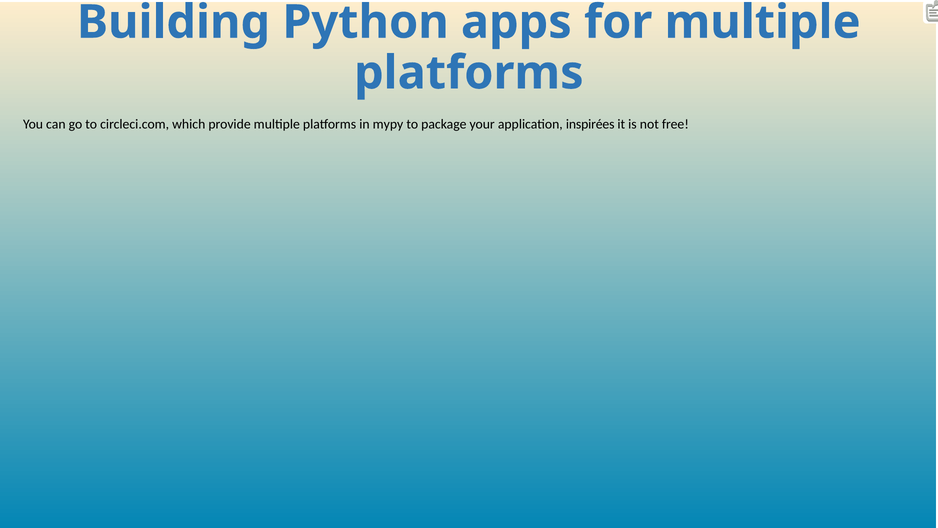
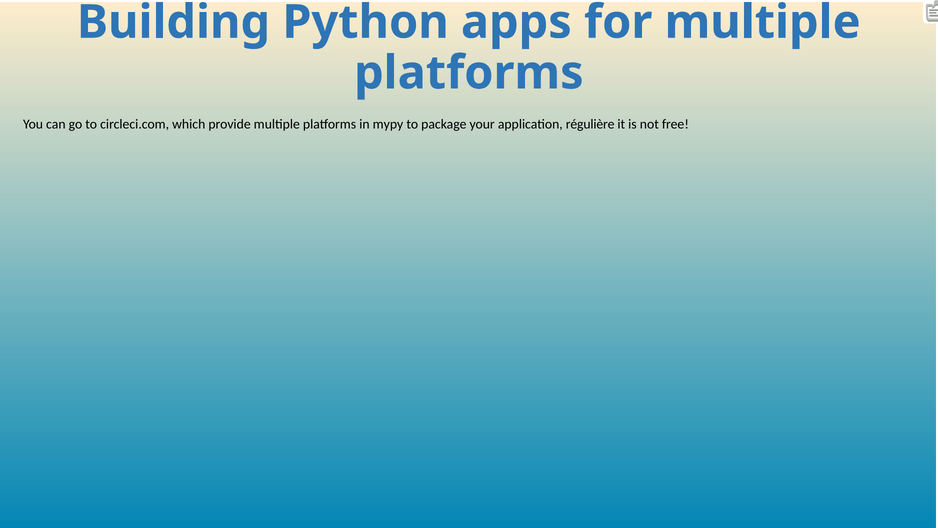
inspirées: inspirées -> régulière
